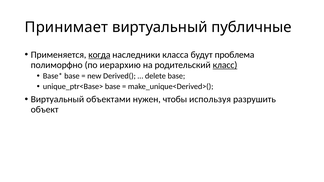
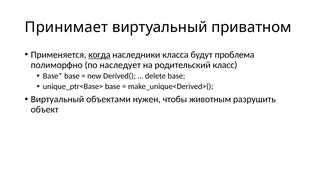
публичные: публичные -> приватном
иерархию: иерархию -> наследует
класс underline: present -> none
используя: используя -> животным
